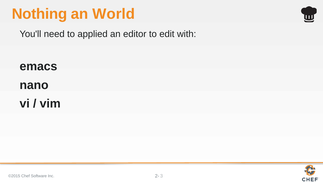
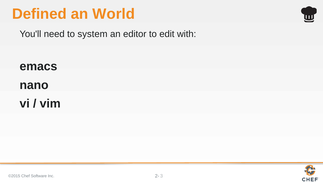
Nothing: Nothing -> Defined
applied: applied -> system
